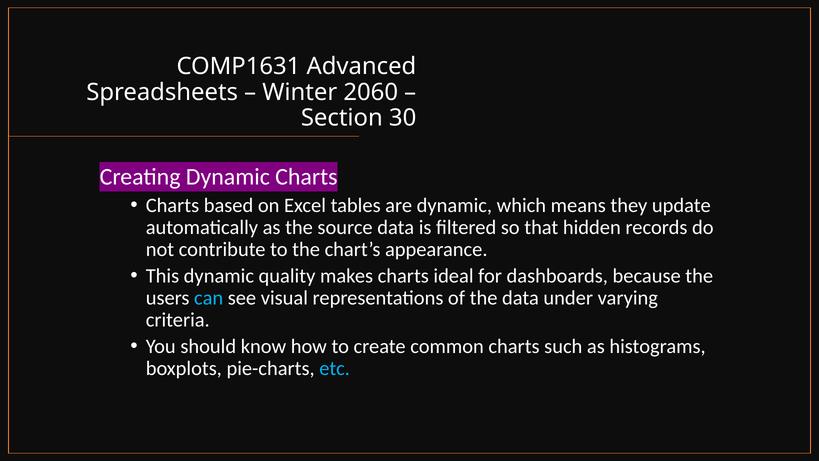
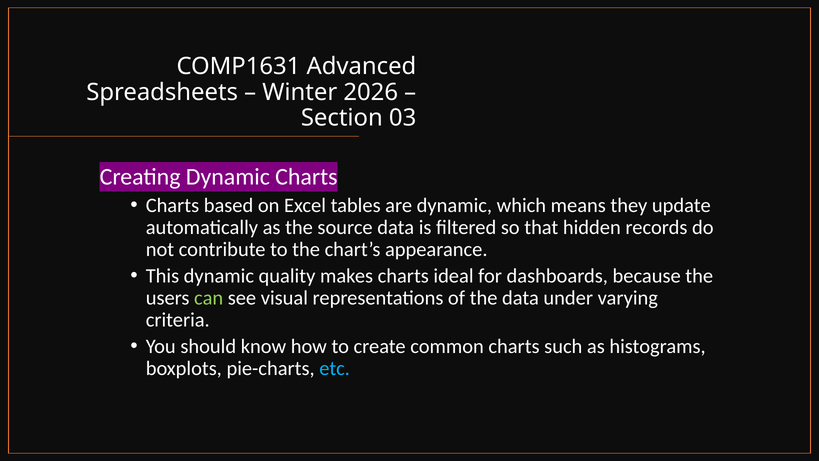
2060: 2060 -> 2026
30: 30 -> 03
can colour: light blue -> light green
